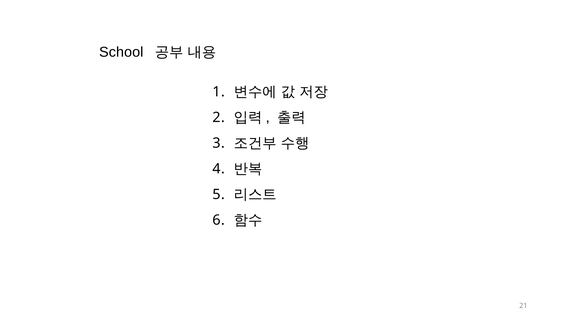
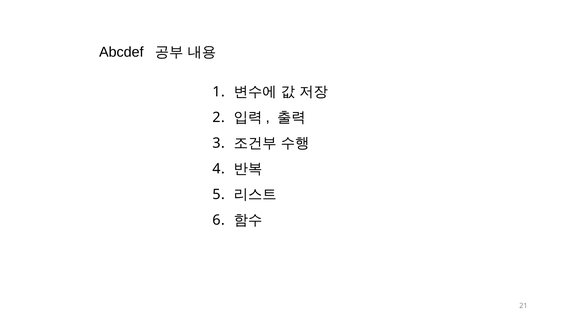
School: School -> Abcdef
